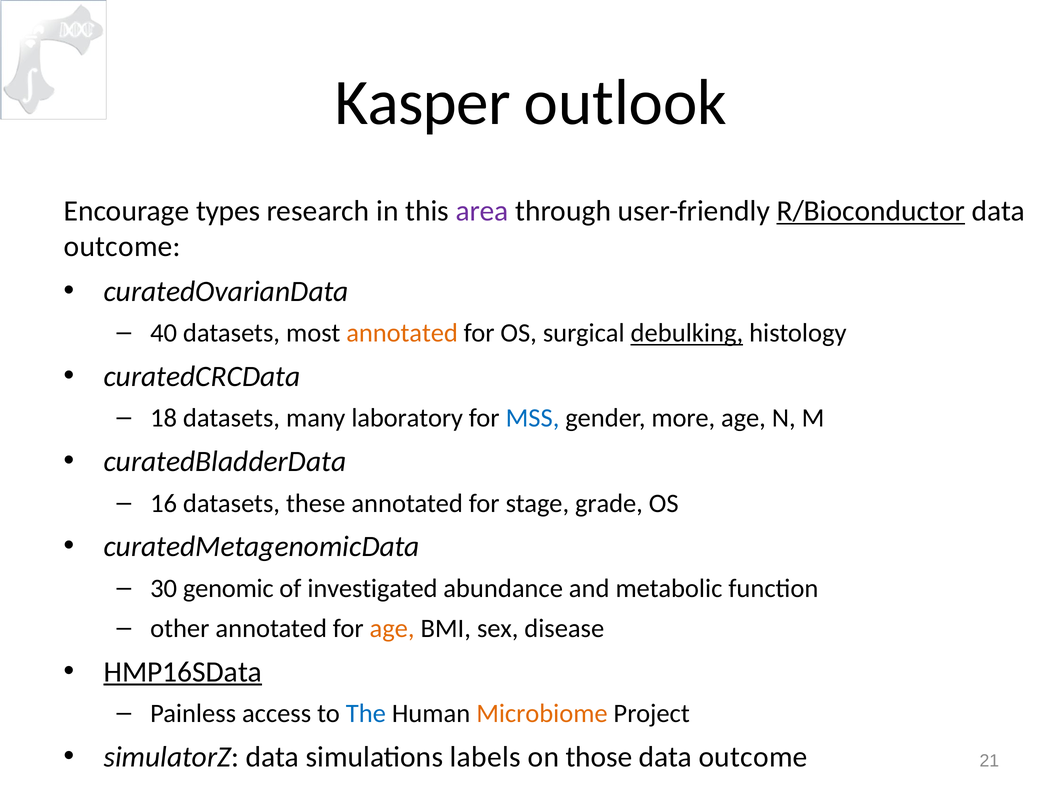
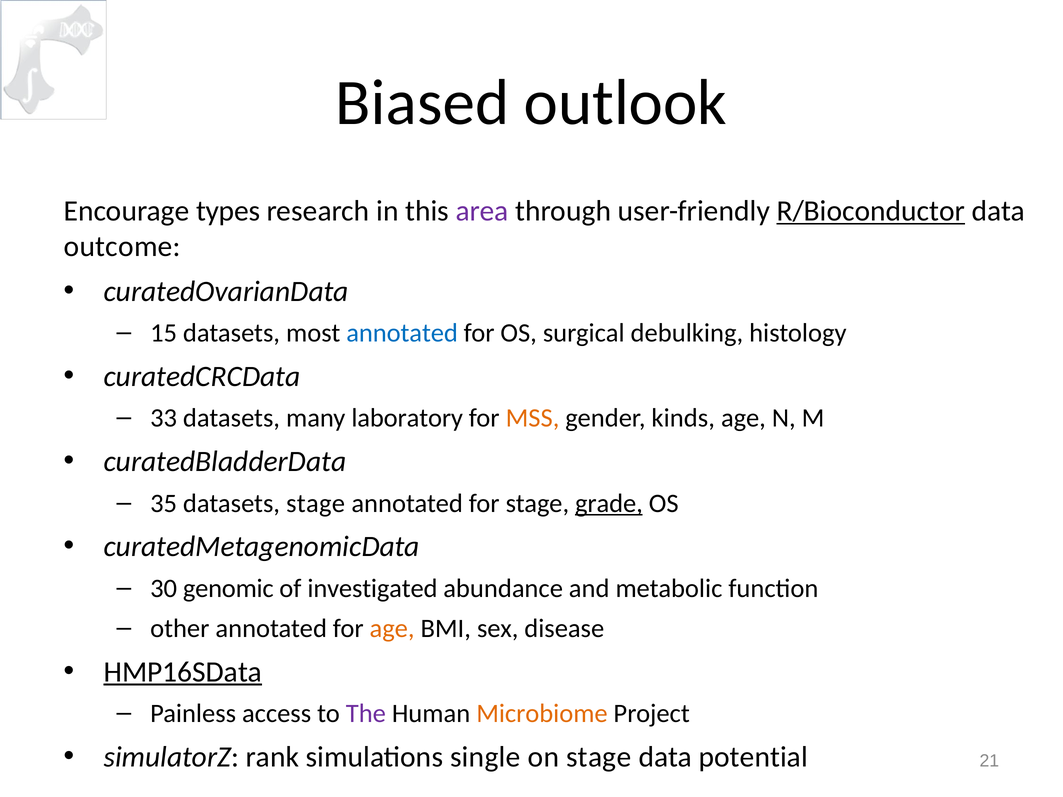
Kasper: Kasper -> Biased
40: 40 -> 15
annotated at (402, 333) colour: orange -> blue
debulking underline: present -> none
18: 18 -> 33
MSS colour: blue -> orange
more: more -> kinds
16: 16 -> 35
datasets these: these -> stage
grade underline: none -> present
The colour: blue -> purple
simulatorZ data: data -> rank
labels: labels -> single
on those: those -> stage
outcome at (753, 757): outcome -> potential
